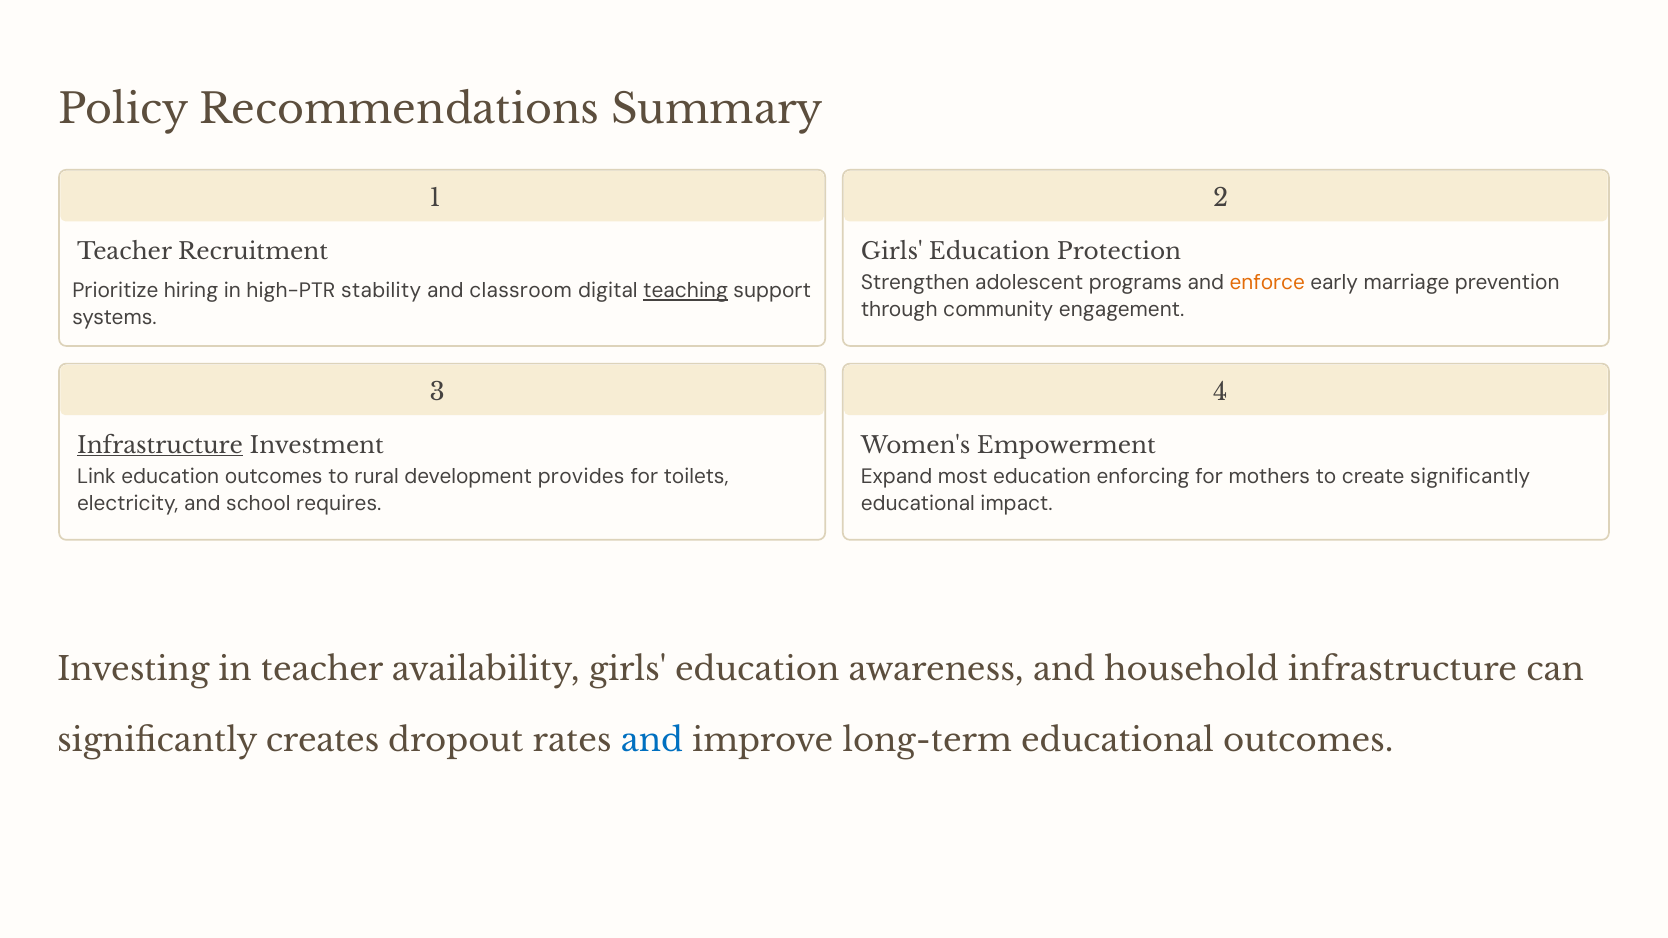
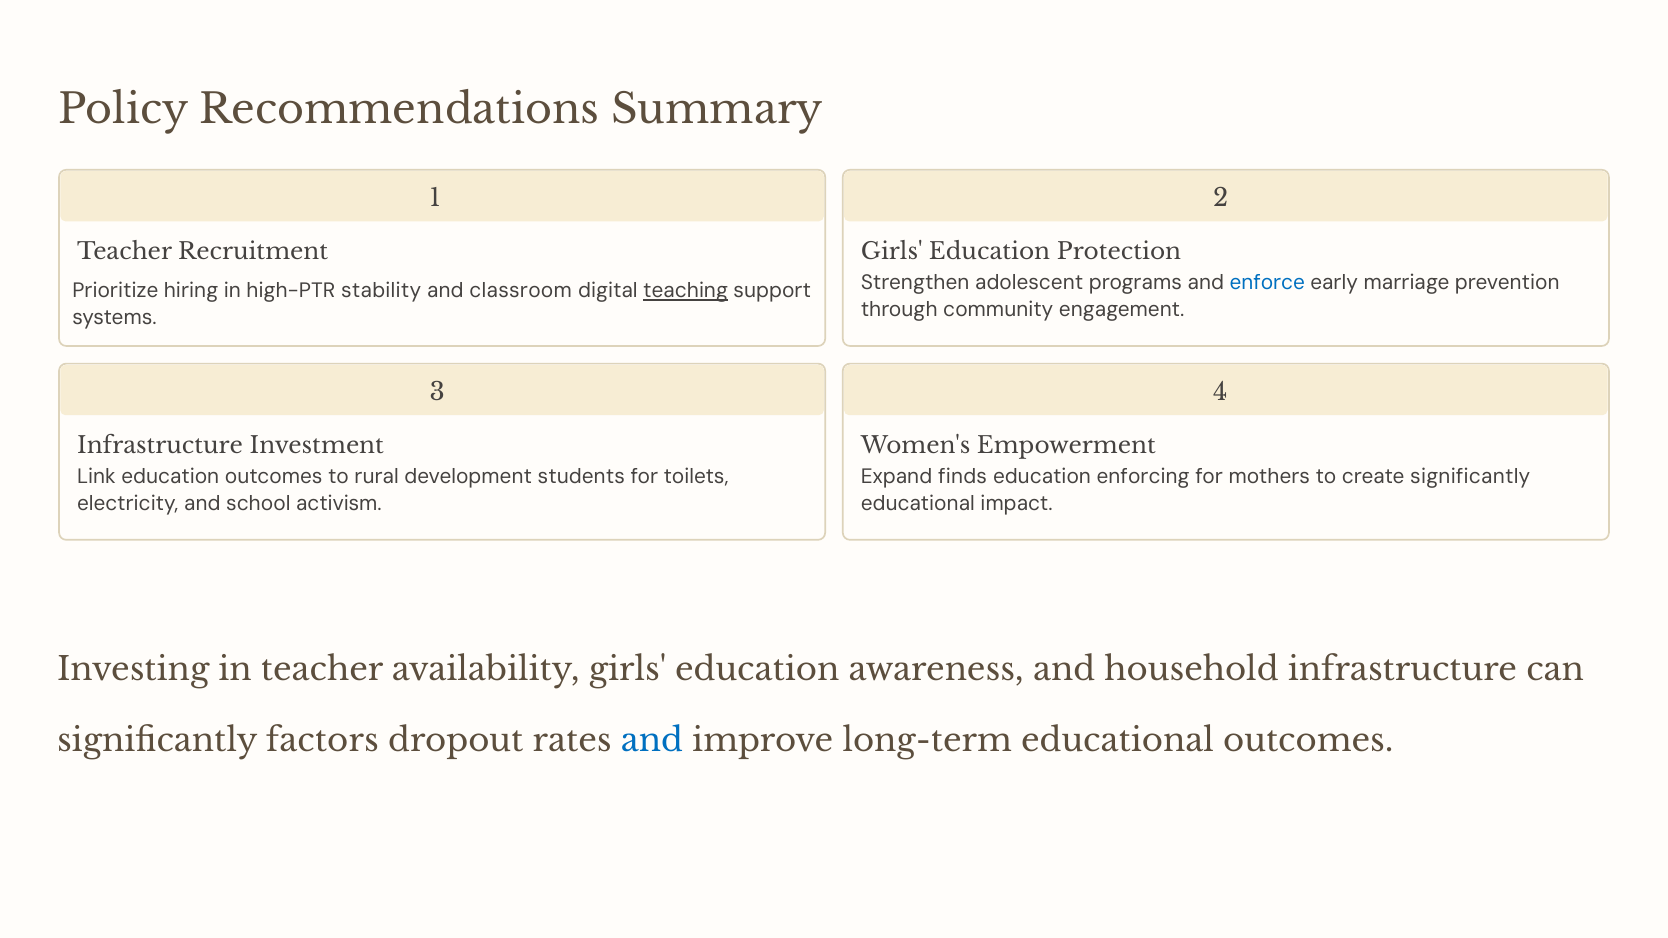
enforce colour: orange -> blue
Infrastructure at (160, 446) underline: present -> none
provides: provides -> students
most: most -> finds
requires: requires -> activism
creates: creates -> factors
